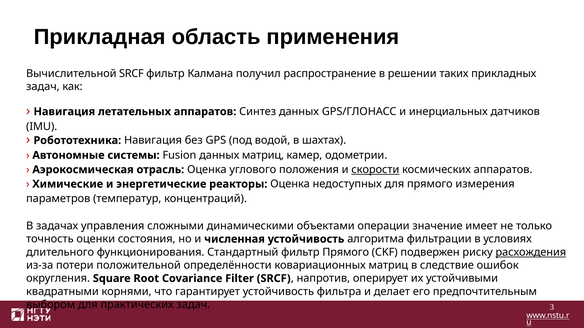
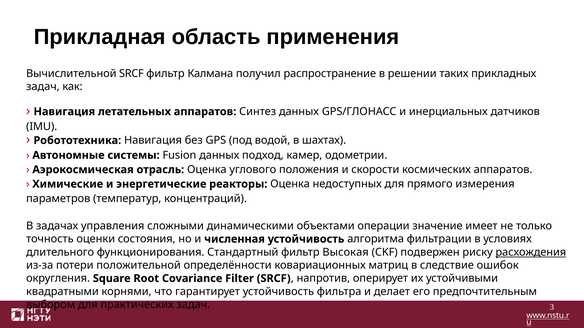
данных матриц: матриц -> подход
скорости underline: present -> none
фильтр Прямого: Прямого -> Высокая
